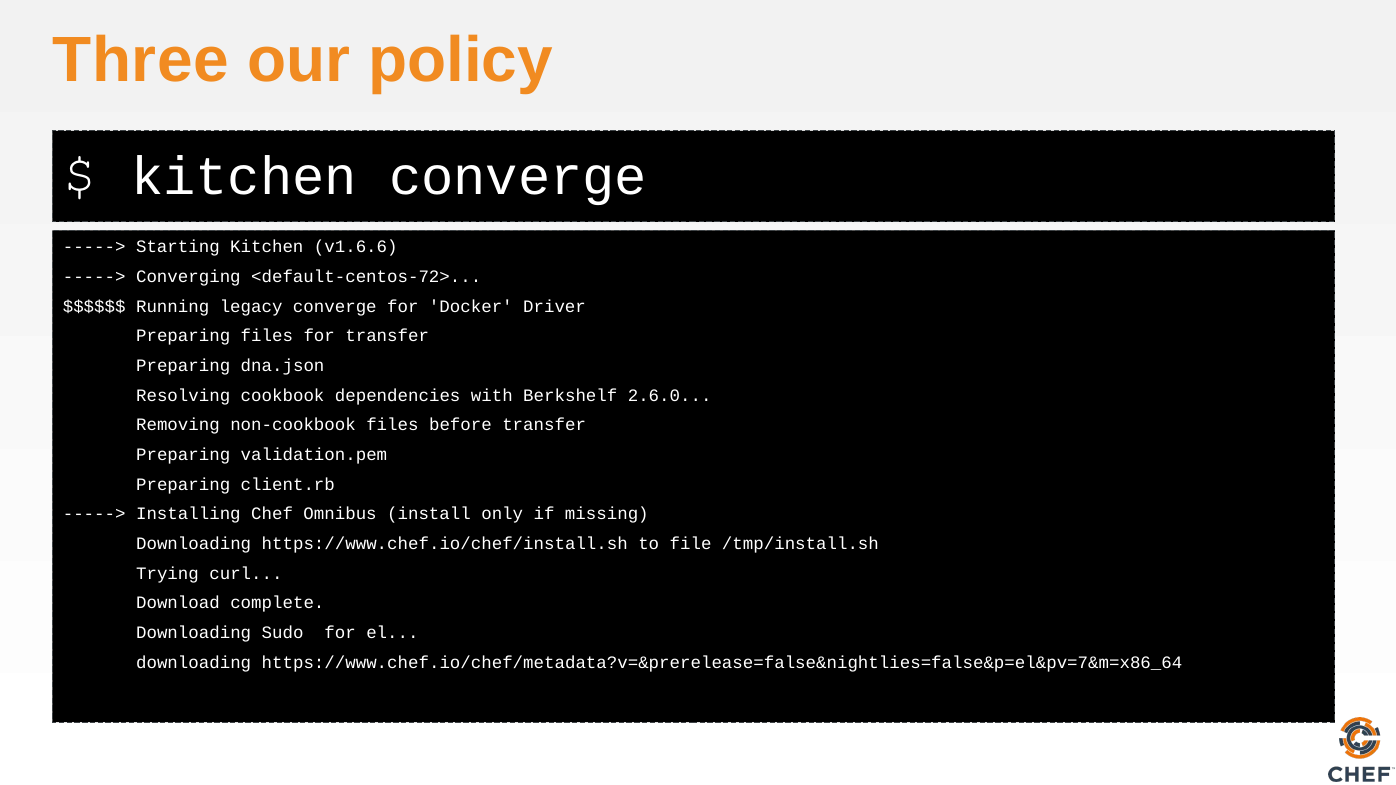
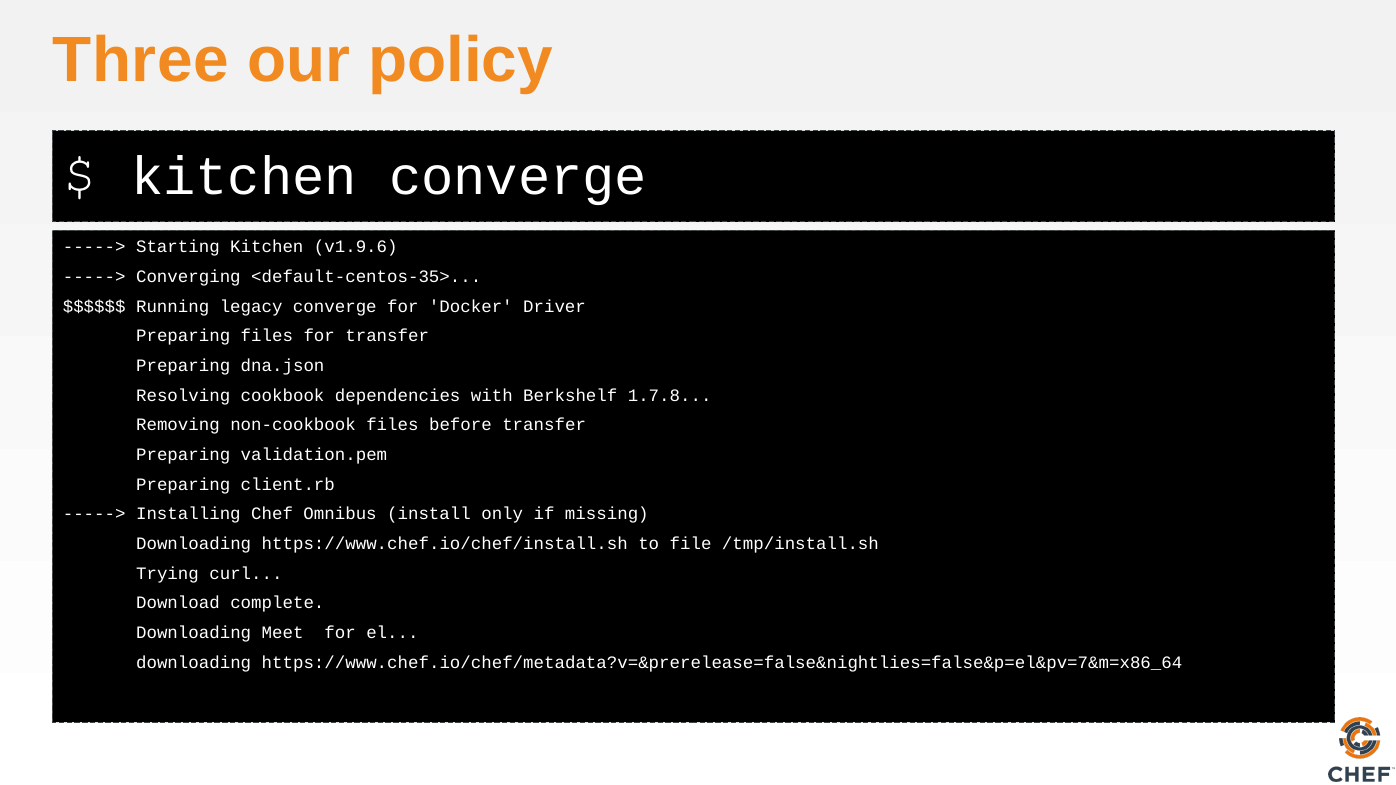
v1.6.6: v1.6.6 -> v1.9.6
<default-centos-72>: <default-centos-72> -> <default-centos-35>
2.6.0: 2.6.0 -> 1.7.8
Sudo: Sudo -> Meet
